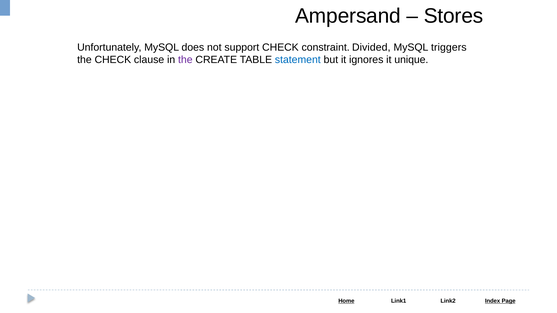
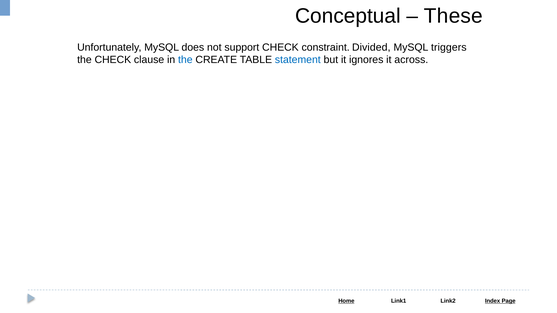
Ampersand: Ampersand -> Conceptual
Stores: Stores -> These
the at (185, 60) colour: purple -> blue
unique: unique -> across
